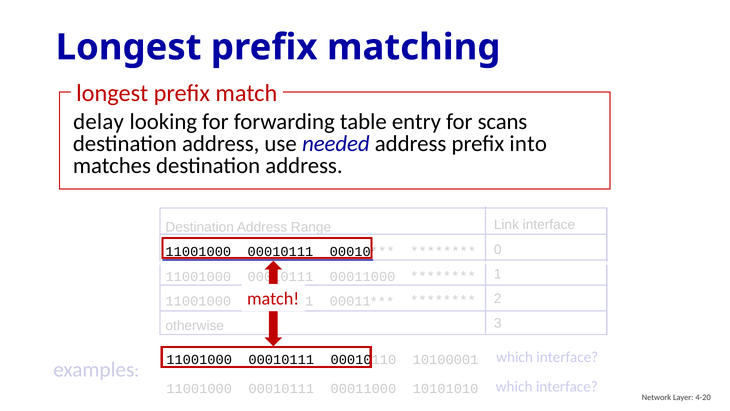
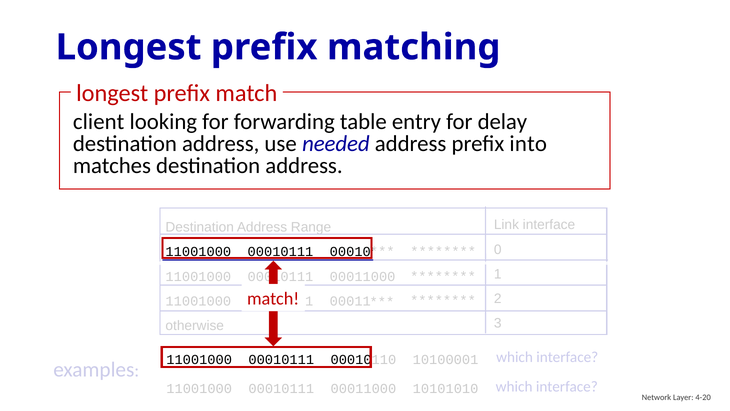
delay: delay -> client
scans: scans -> delay
